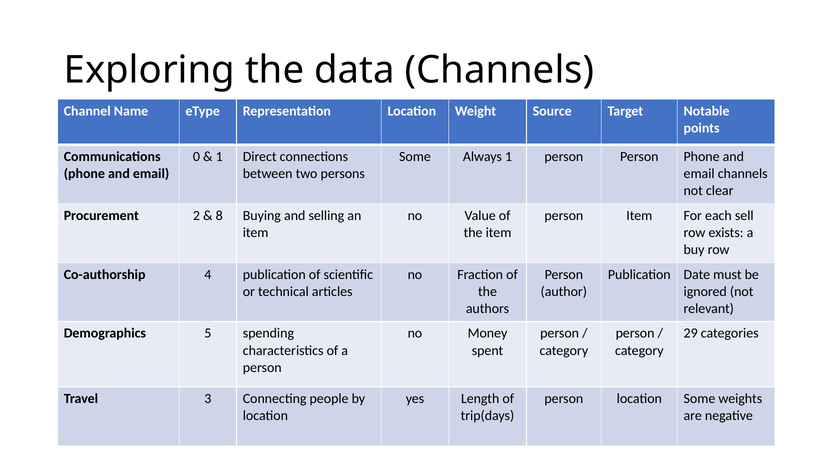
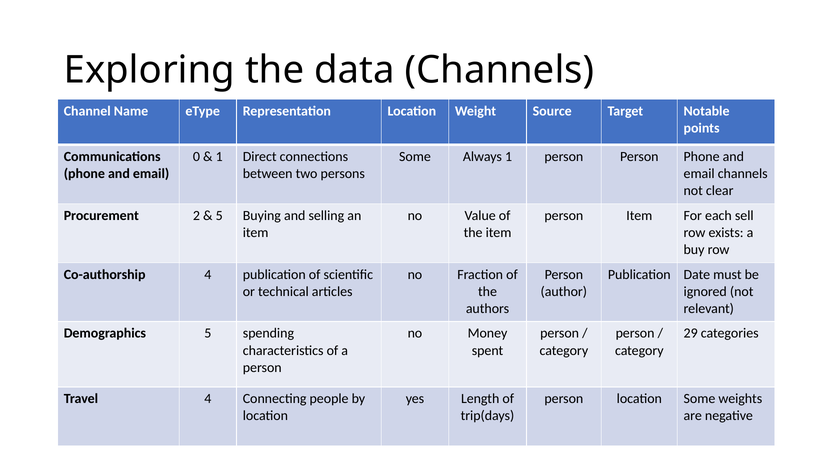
8 at (219, 216): 8 -> 5
Travel 3: 3 -> 4
